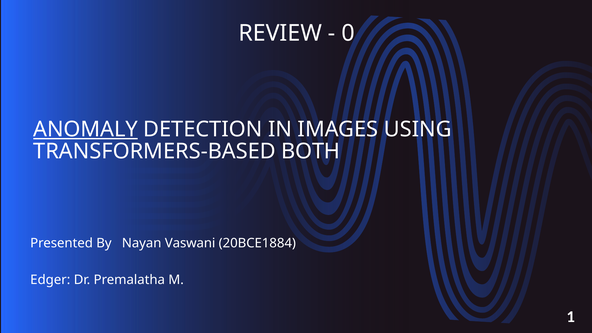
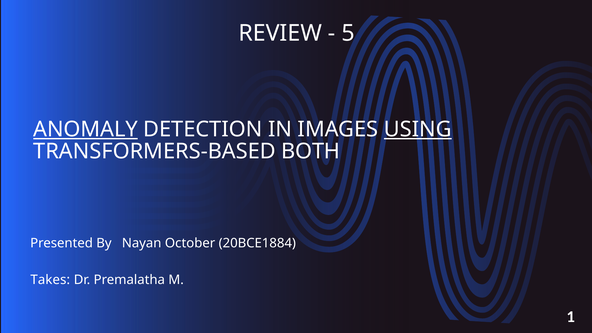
0: 0 -> 5
USING underline: none -> present
Vaswani: Vaswani -> October
Edger: Edger -> Takes
